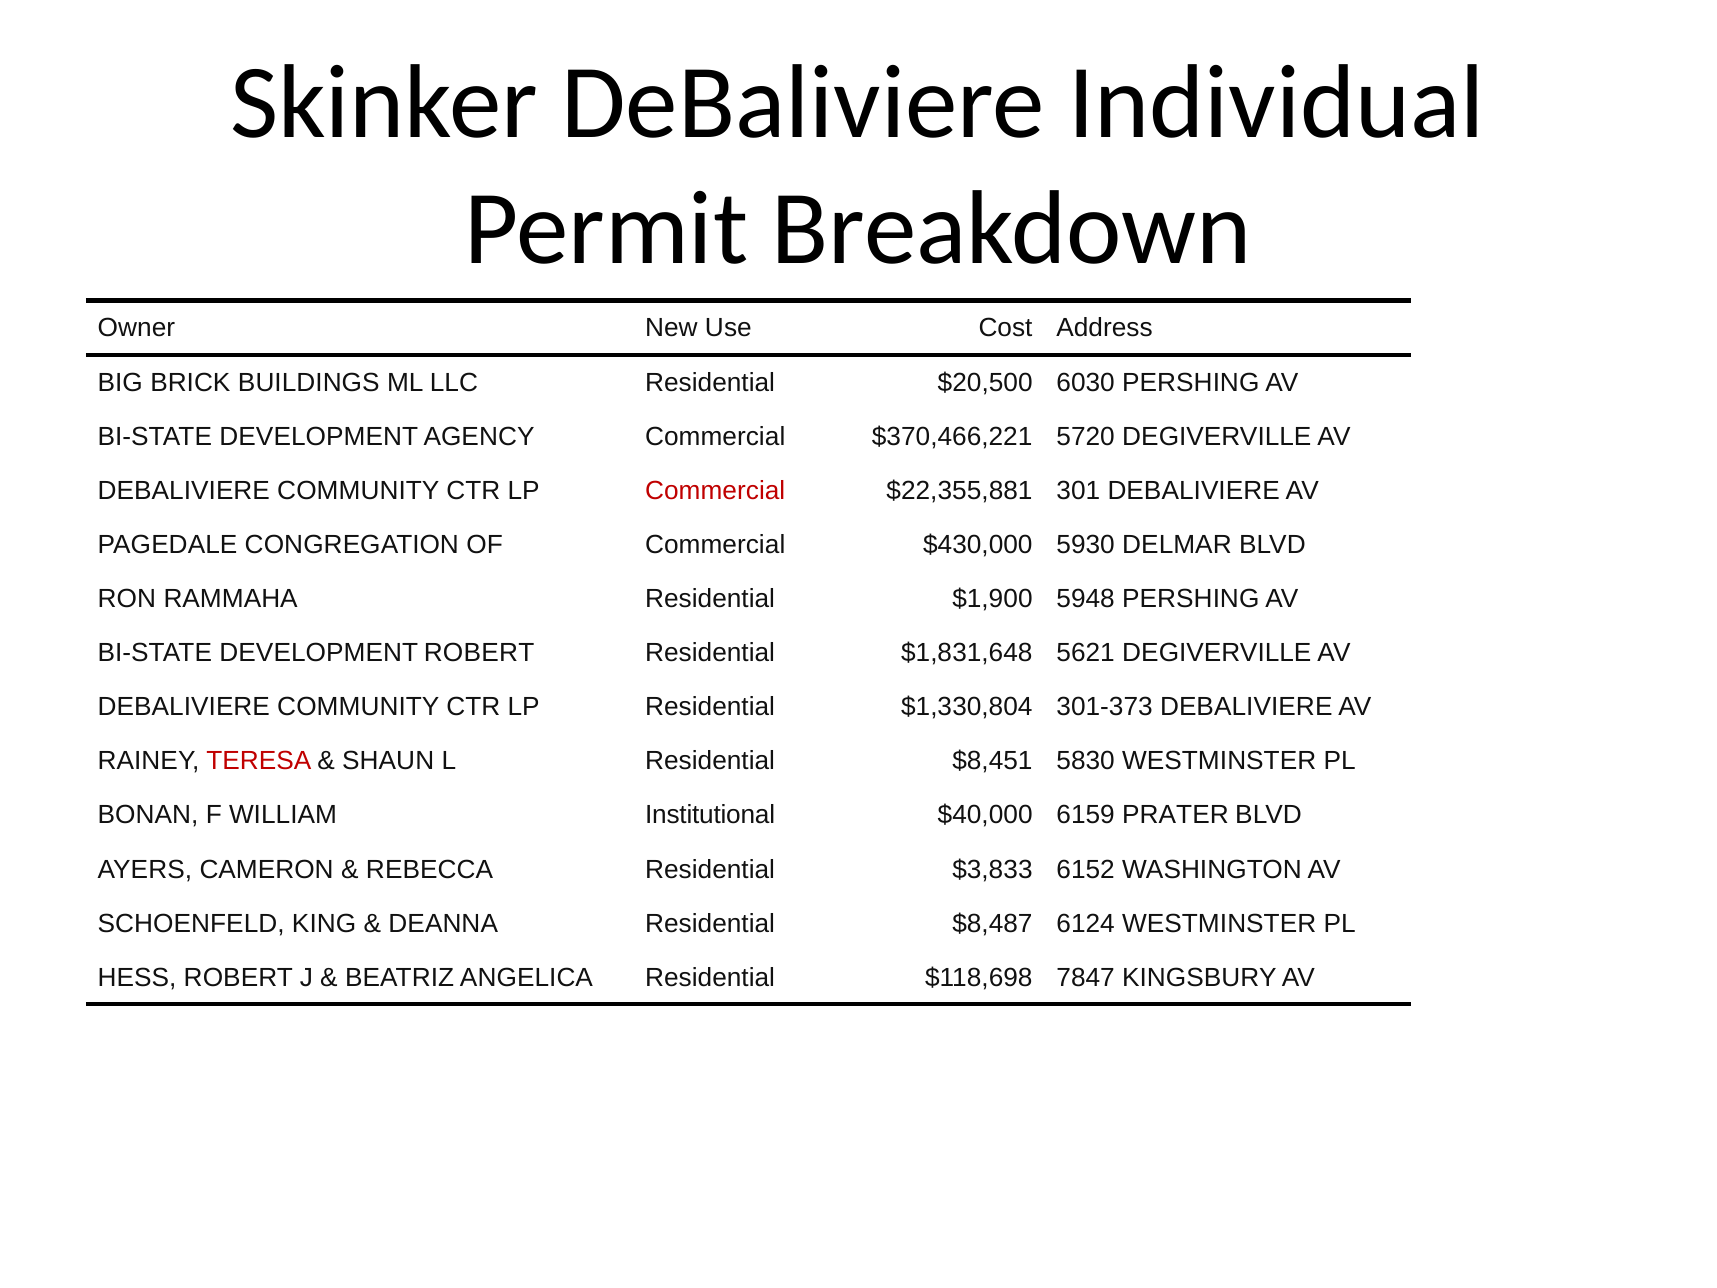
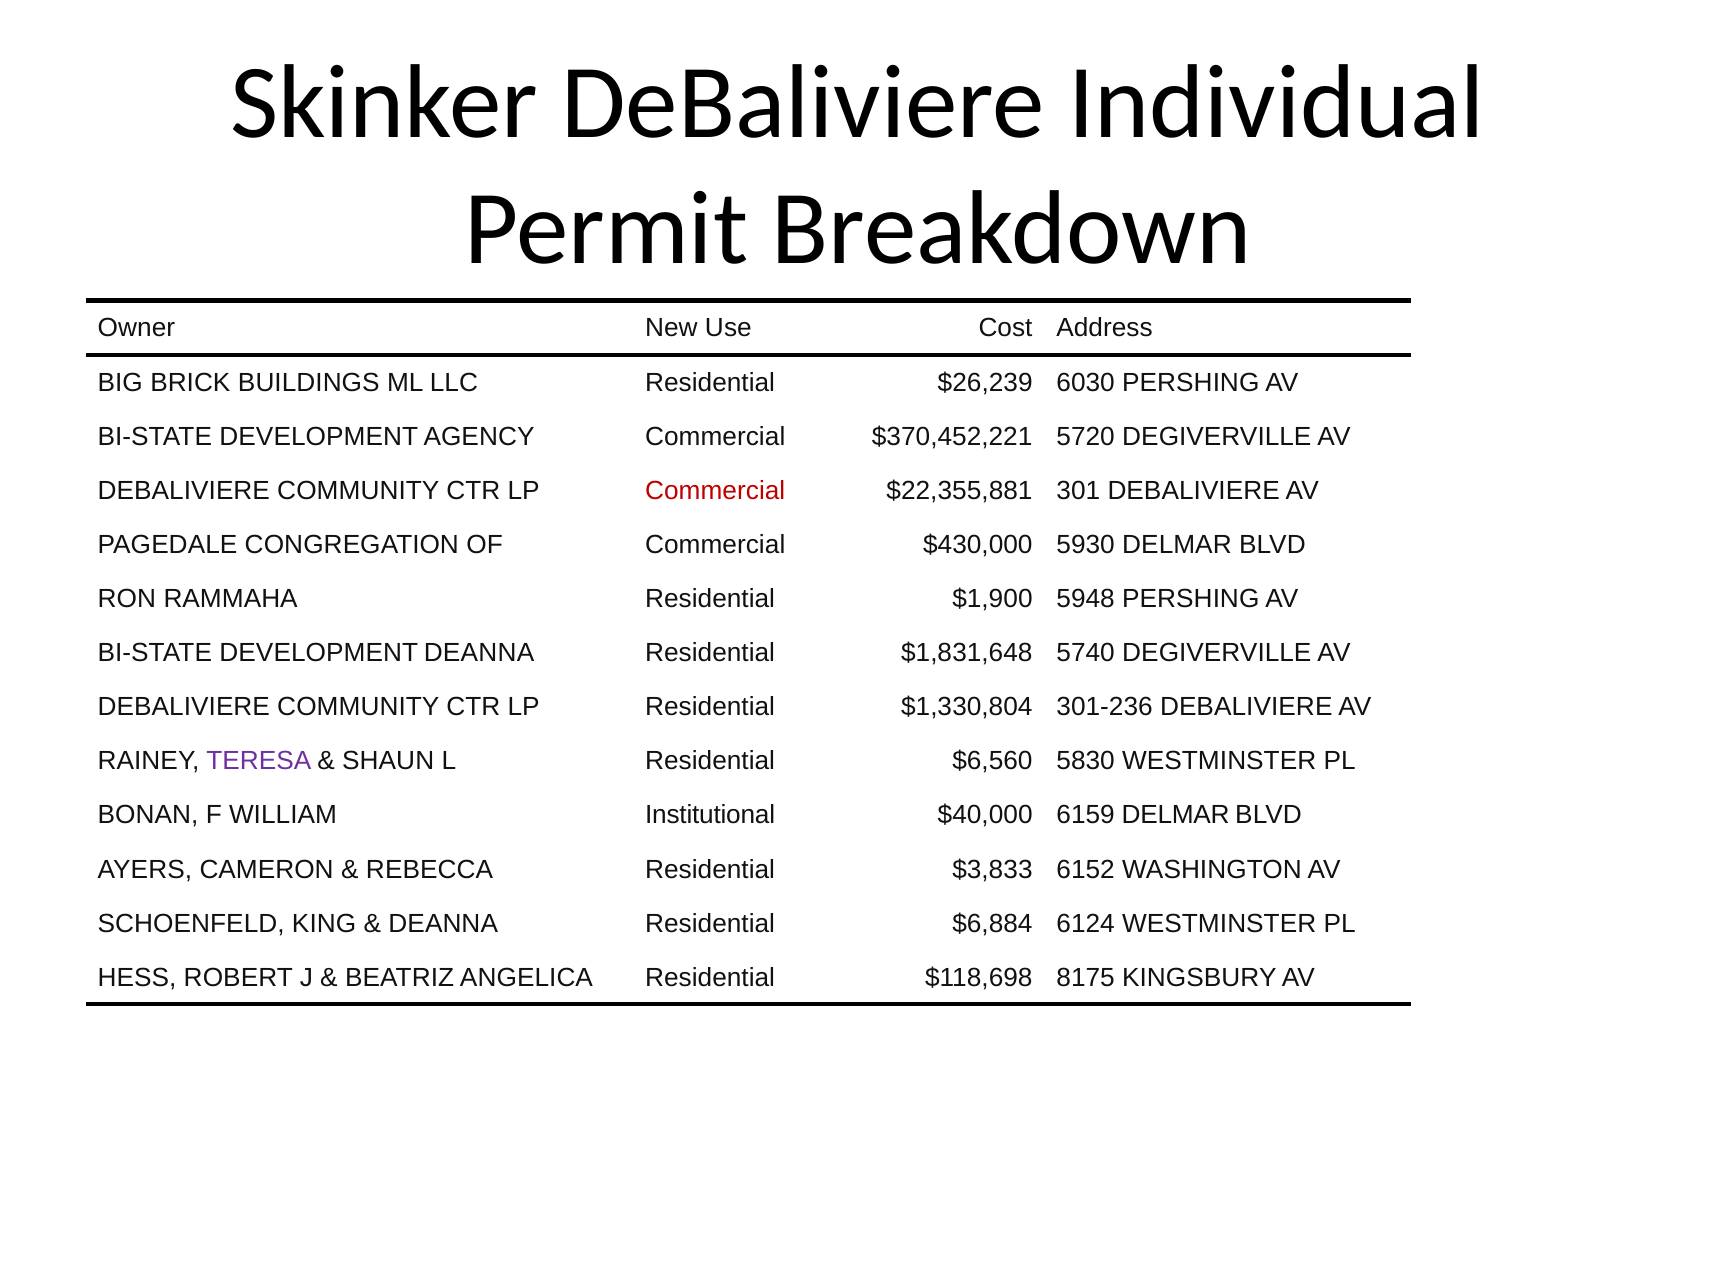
$20,500: $20,500 -> $26,239
$370,466,221: $370,466,221 -> $370,452,221
DEVELOPMENT ROBERT: ROBERT -> DEANNA
5621: 5621 -> 5740
301-373: 301-373 -> 301-236
TERESA colour: red -> purple
$8,451: $8,451 -> $6,560
6159 PRATER: PRATER -> DELMAR
$8,487: $8,487 -> $6,884
7847: 7847 -> 8175
